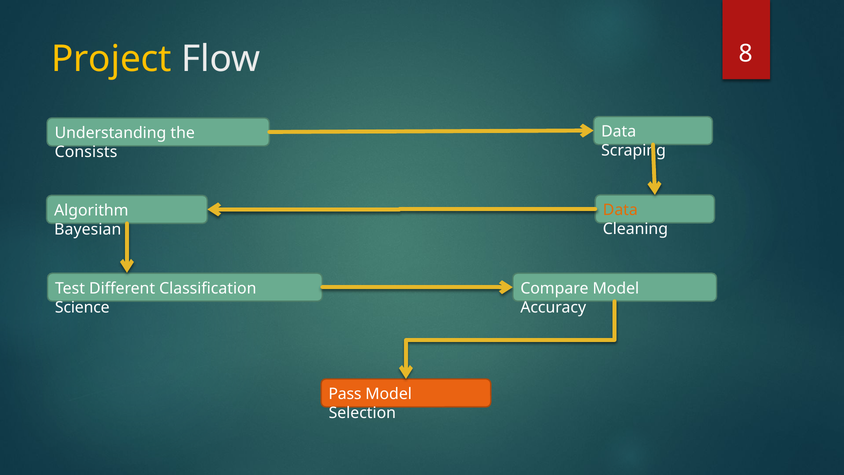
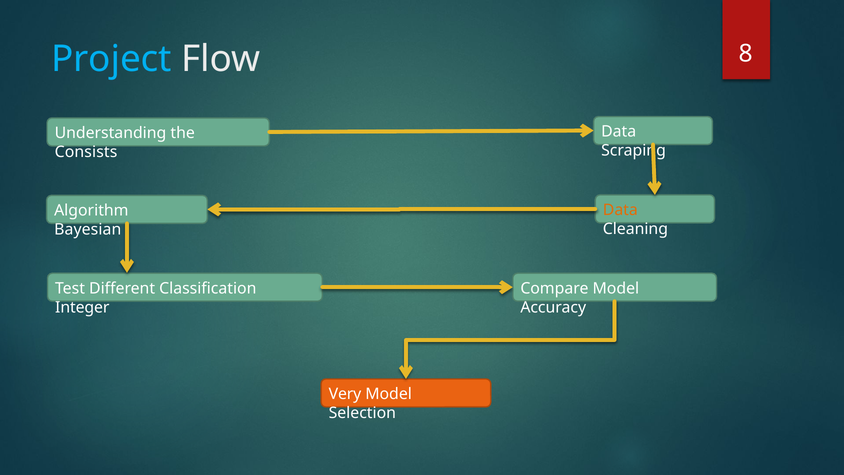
Project colour: yellow -> light blue
Science: Science -> Integer
Pass: Pass -> Very
